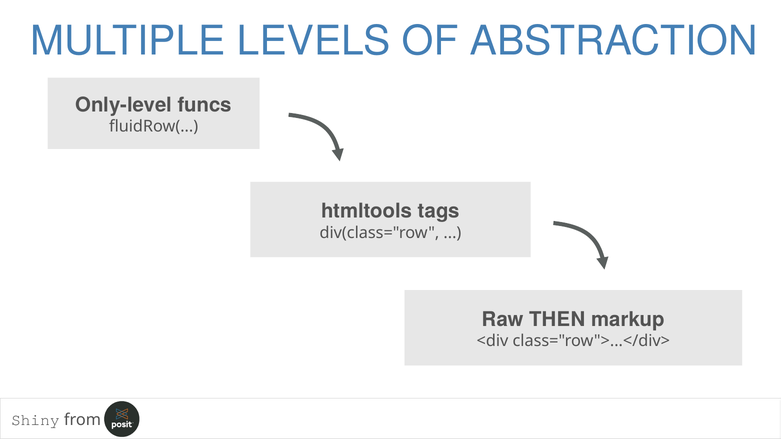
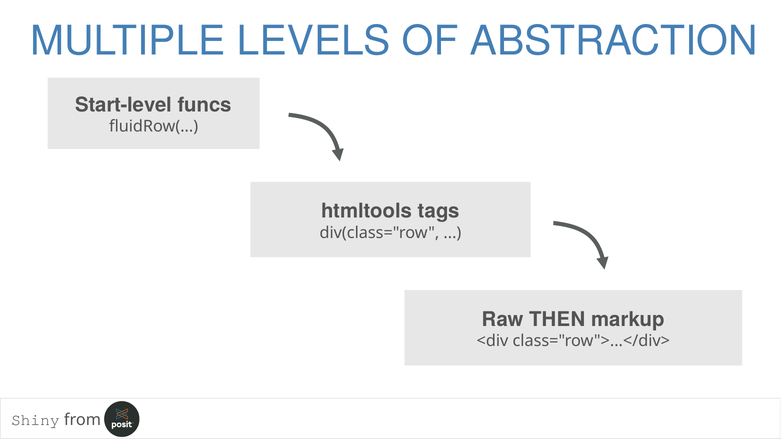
Only-level: Only-level -> Start-level
